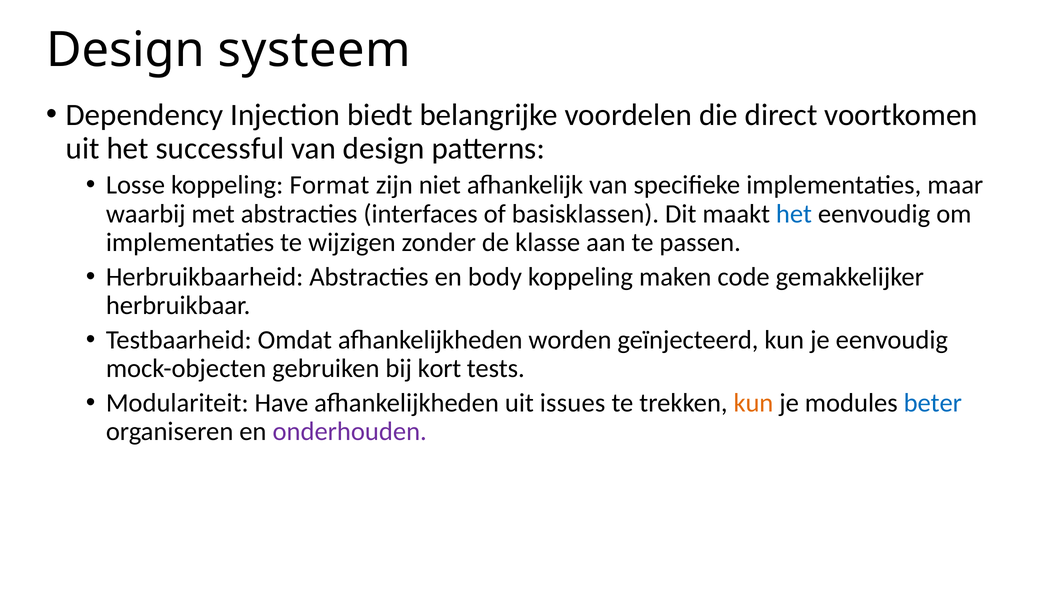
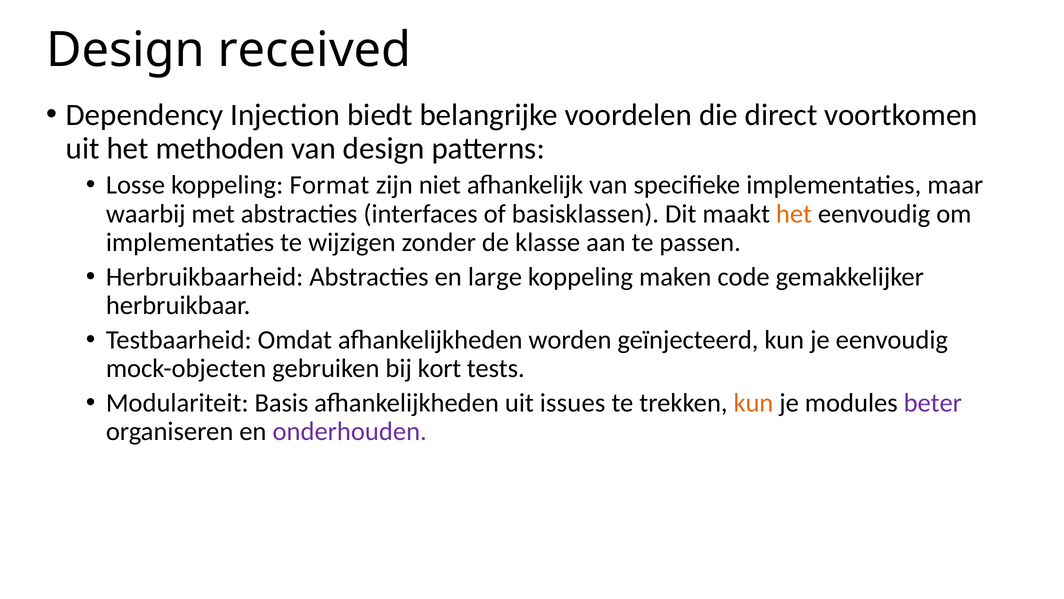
systeem: systeem -> received
successful: successful -> methoden
het at (794, 214) colour: blue -> orange
body: body -> large
Have: Have -> Basis
beter colour: blue -> purple
